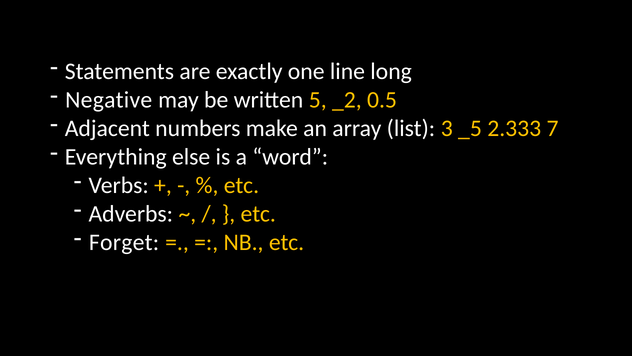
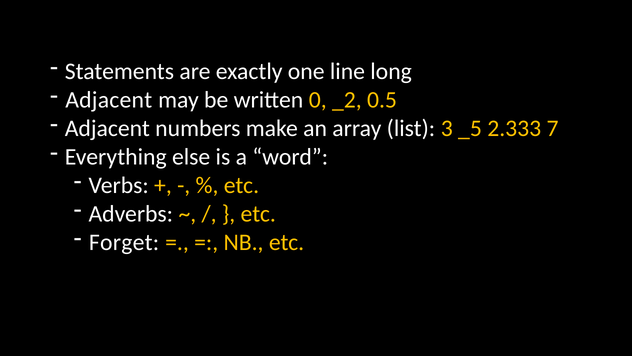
Negative at (109, 100): Negative -> Adjacent
5: 5 -> 0
